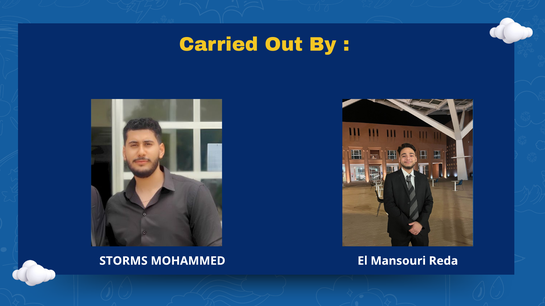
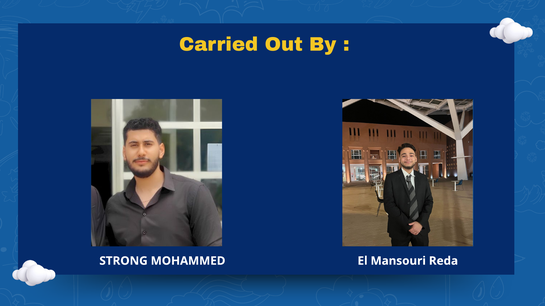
STORMS: STORMS -> STRONG
